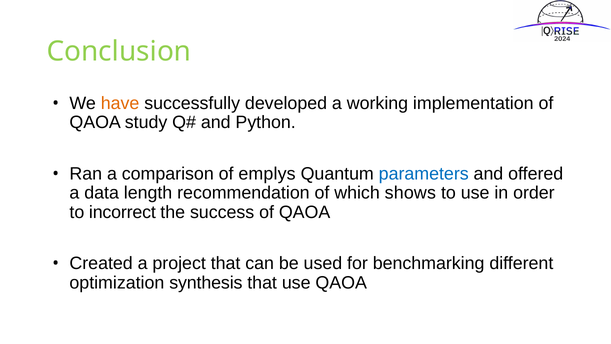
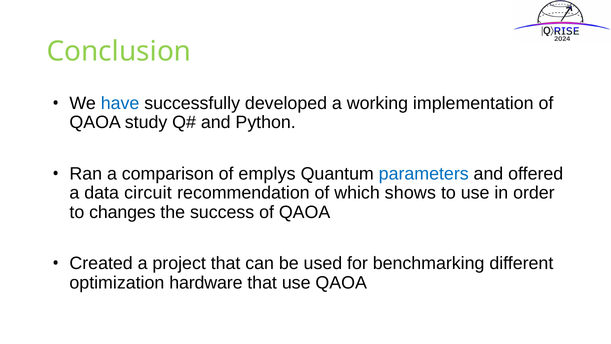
have colour: orange -> blue
length: length -> circuit
incorrect: incorrect -> changes
synthesis: synthesis -> hardware
